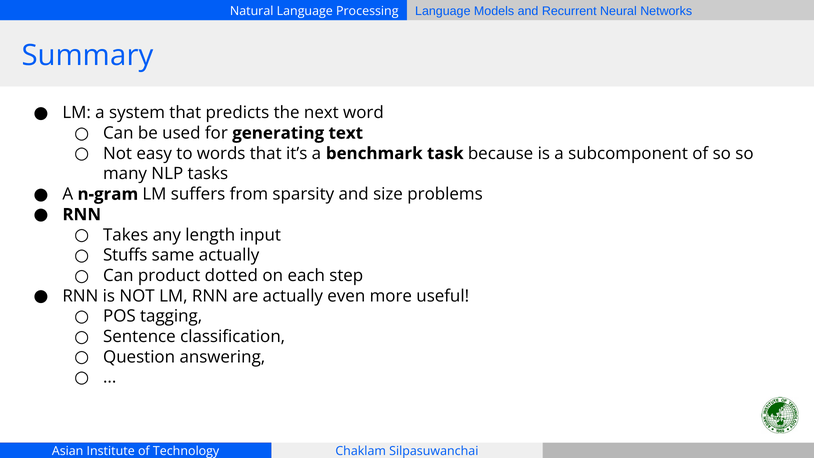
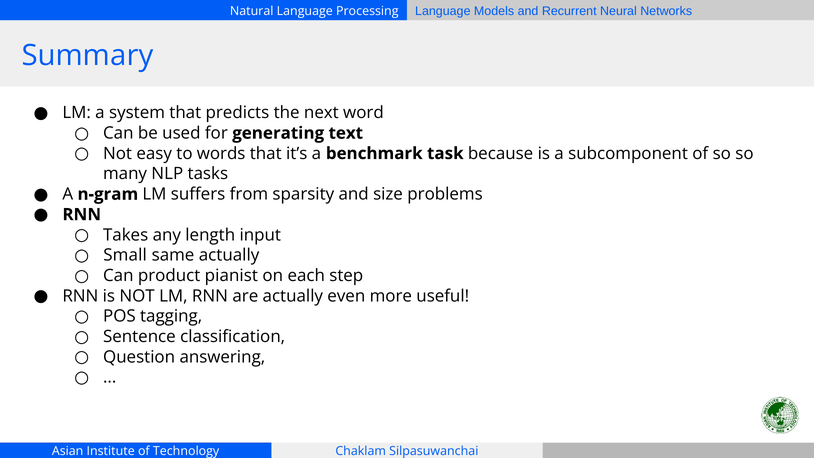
Stuffs: Stuffs -> Small
dotted: dotted -> pianist
